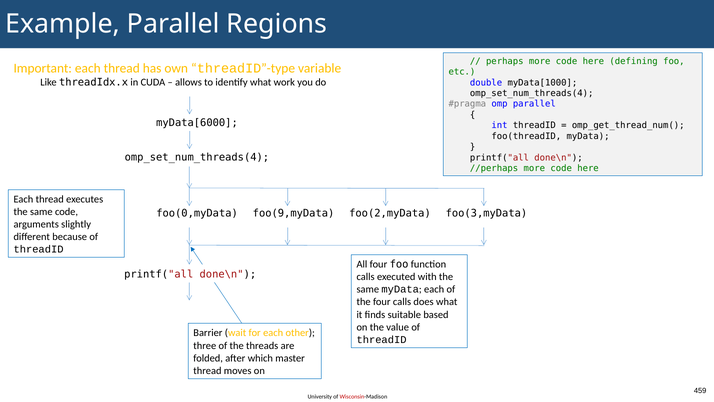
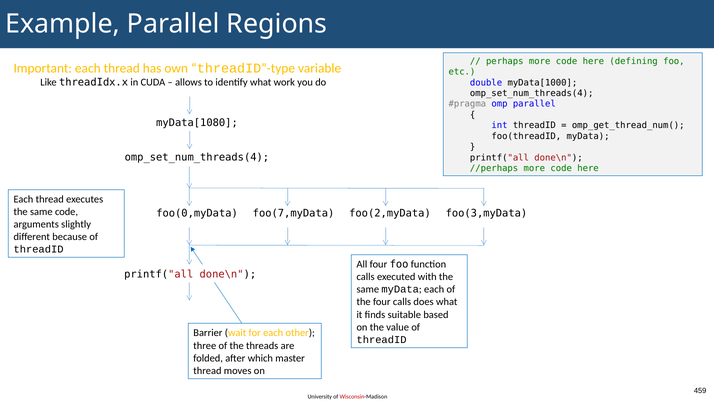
myData[6000: myData[6000 -> myData[1080
foo(9,myData: foo(9,myData -> foo(7,myData
